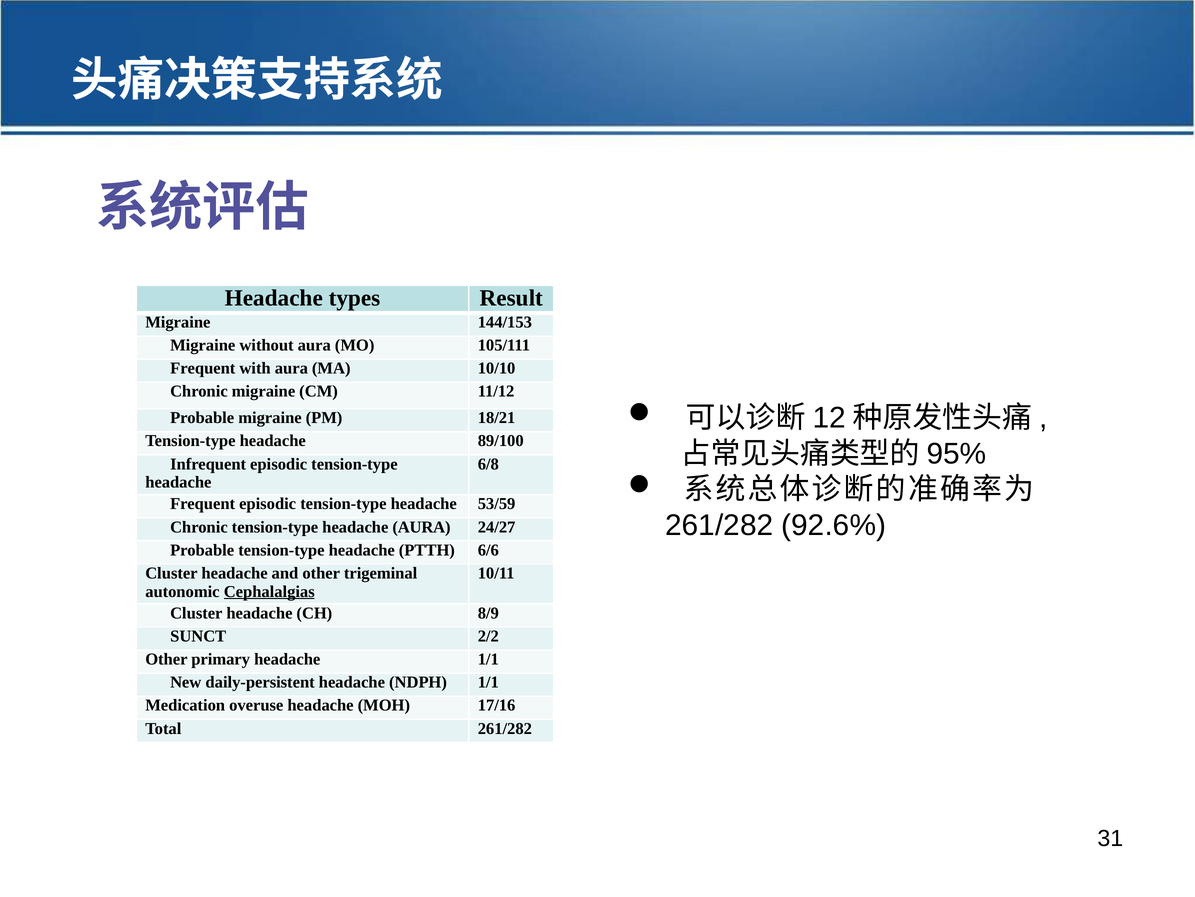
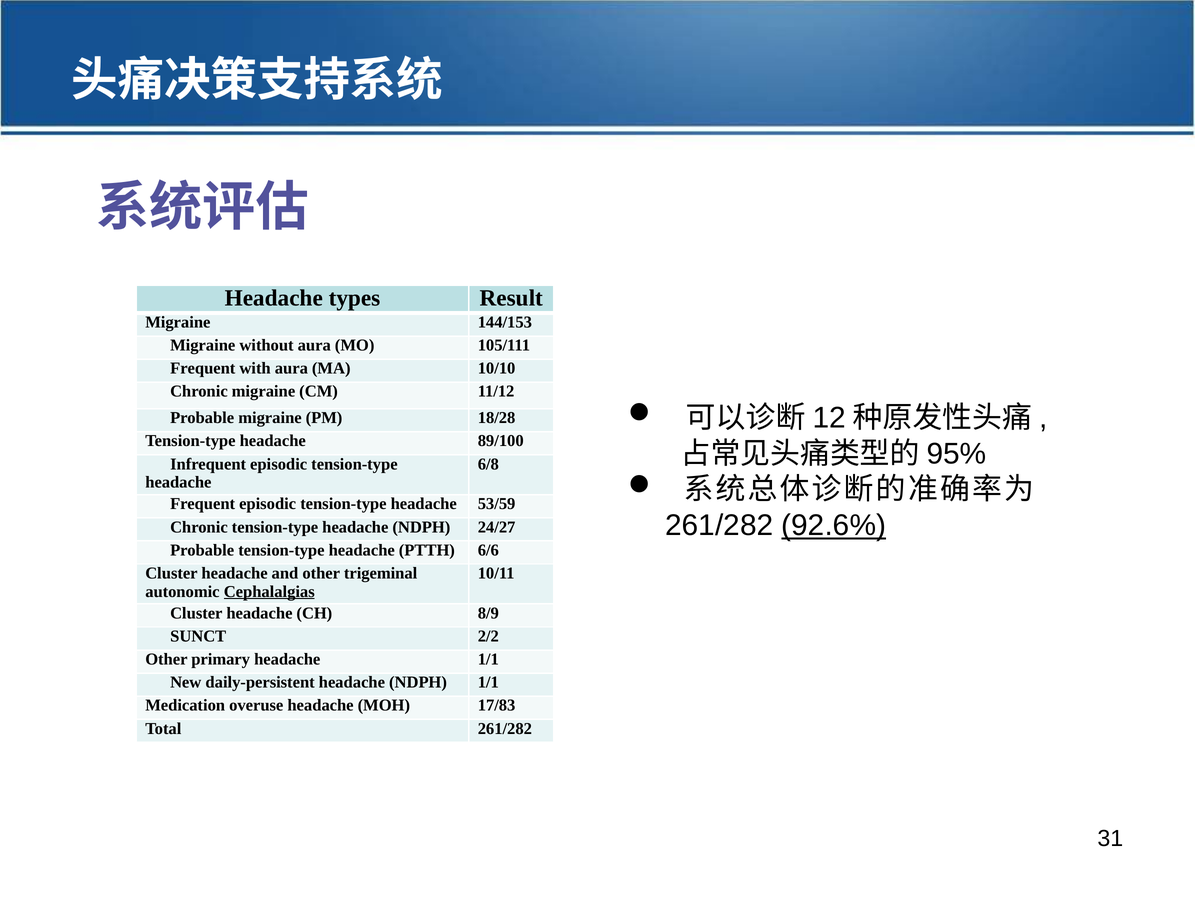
18/21: 18/21 -> 18/28
92.6% underline: none -> present
tension-type headache AURA: AURA -> NDPH
17/16: 17/16 -> 17/83
